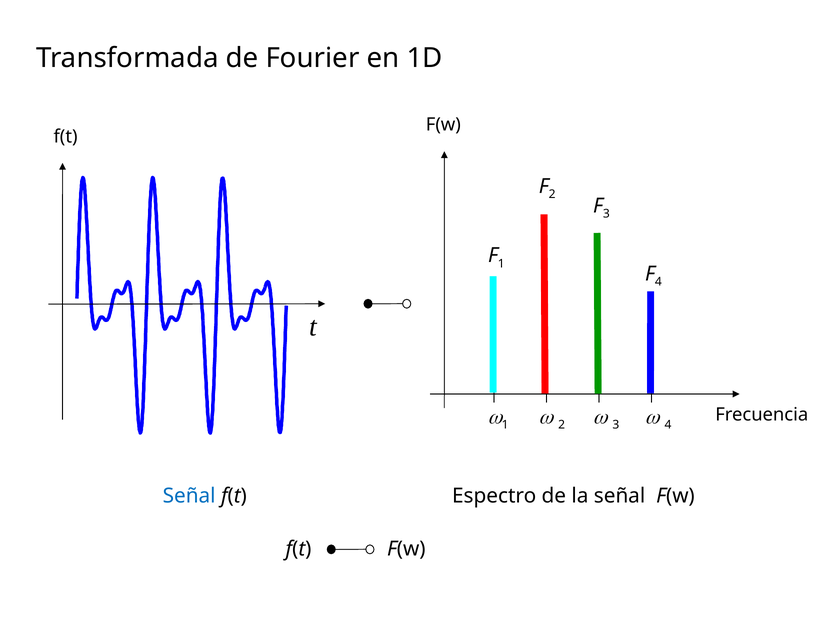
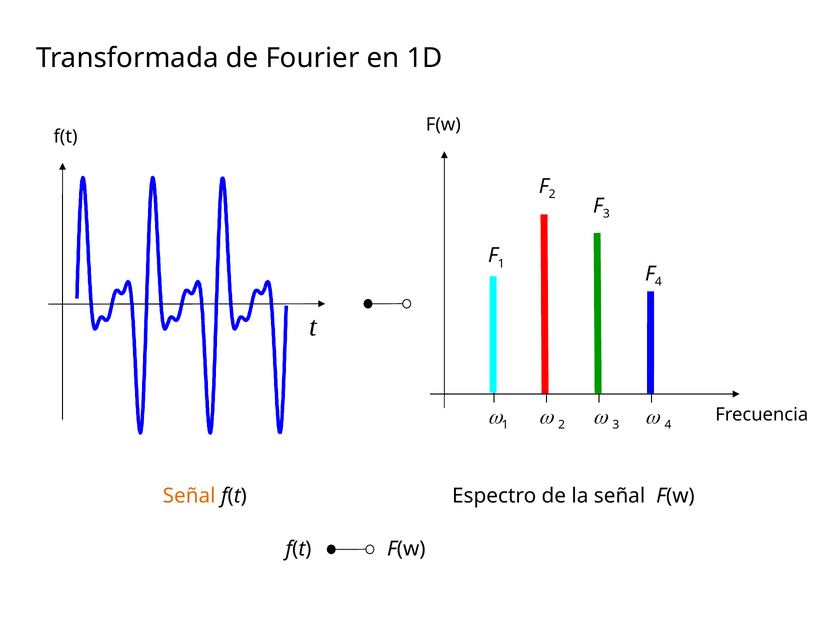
Señal at (189, 496) colour: blue -> orange
